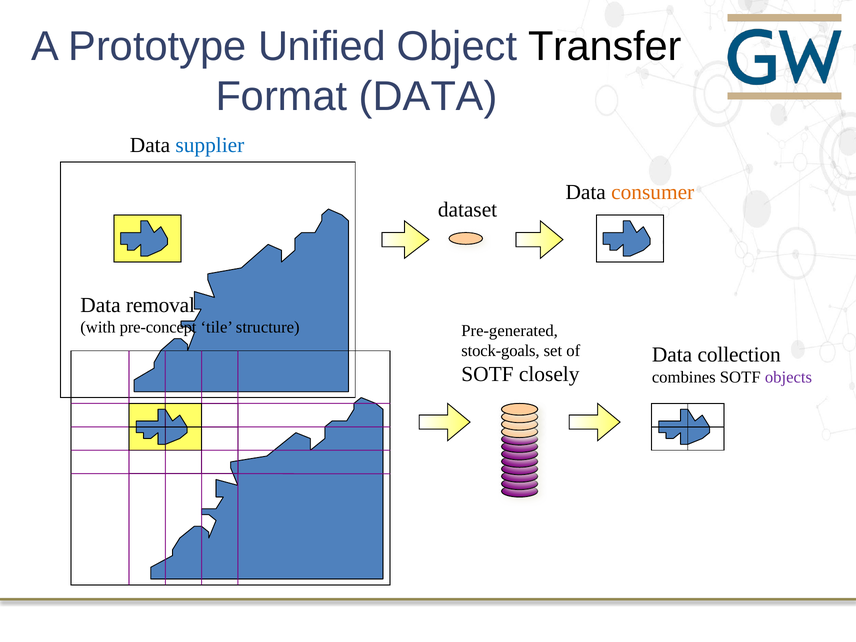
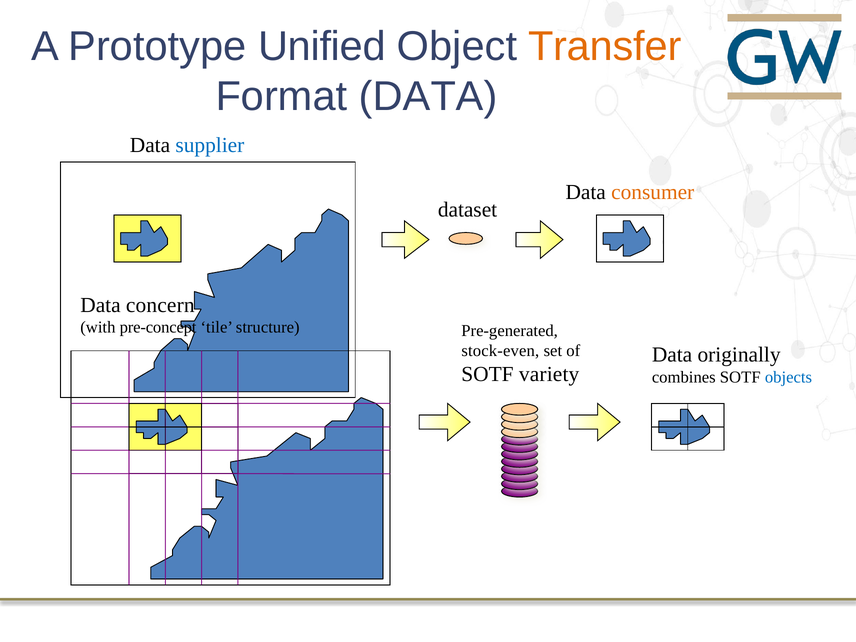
Transfer colour: black -> orange
removal: removal -> concern
stock-goals: stock-goals -> stock-even
collection: collection -> originally
closely: closely -> variety
objects colour: purple -> blue
